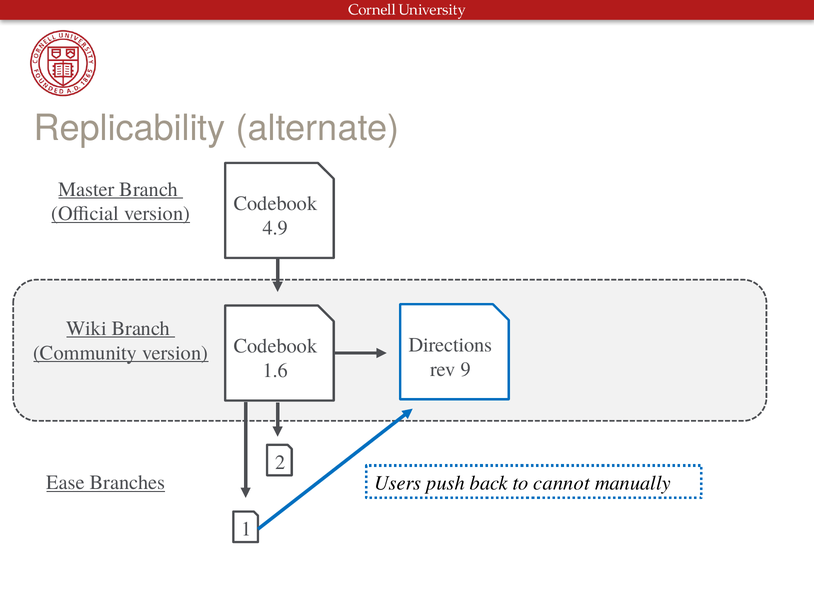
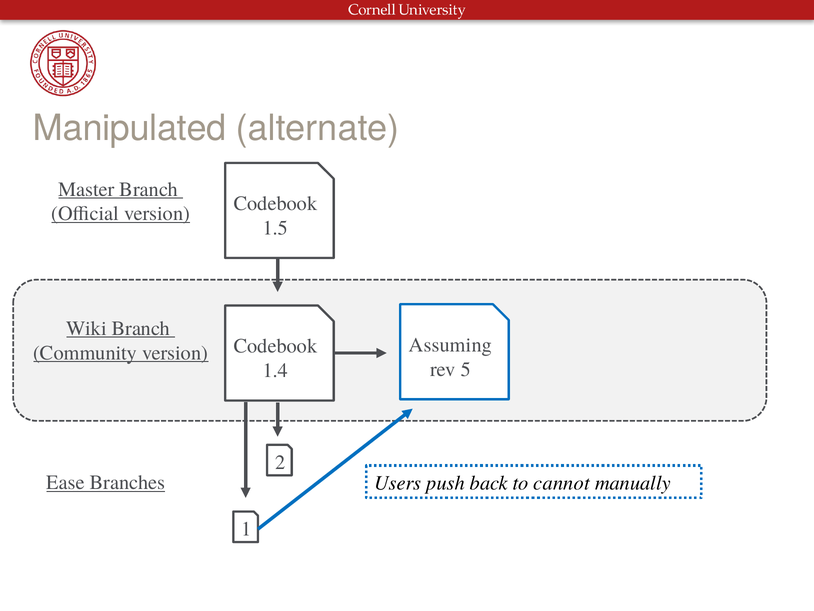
Replicability: Replicability -> Manipulated
4.9: 4.9 -> 1.5
Directions: Directions -> Assuming
9: 9 -> 5
1.6: 1.6 -> 1.4
